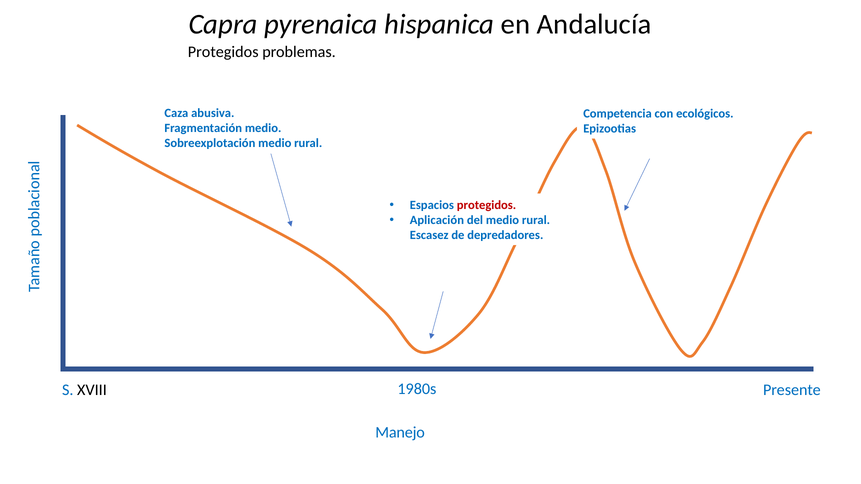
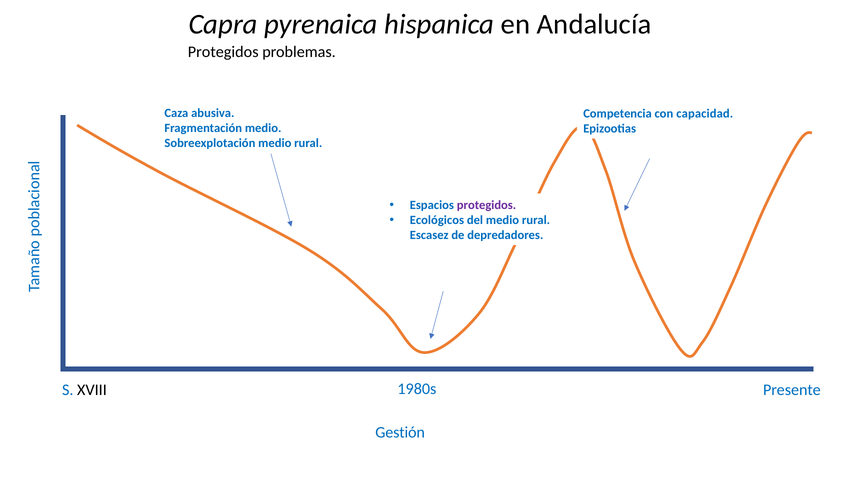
ecológicos: ecológicos -> capacidad
protegidos at (487, 205) colour: red -> purple
Aplicación: Aplicación -> Ecológicos
Manejo: Manejo -> Gestión
